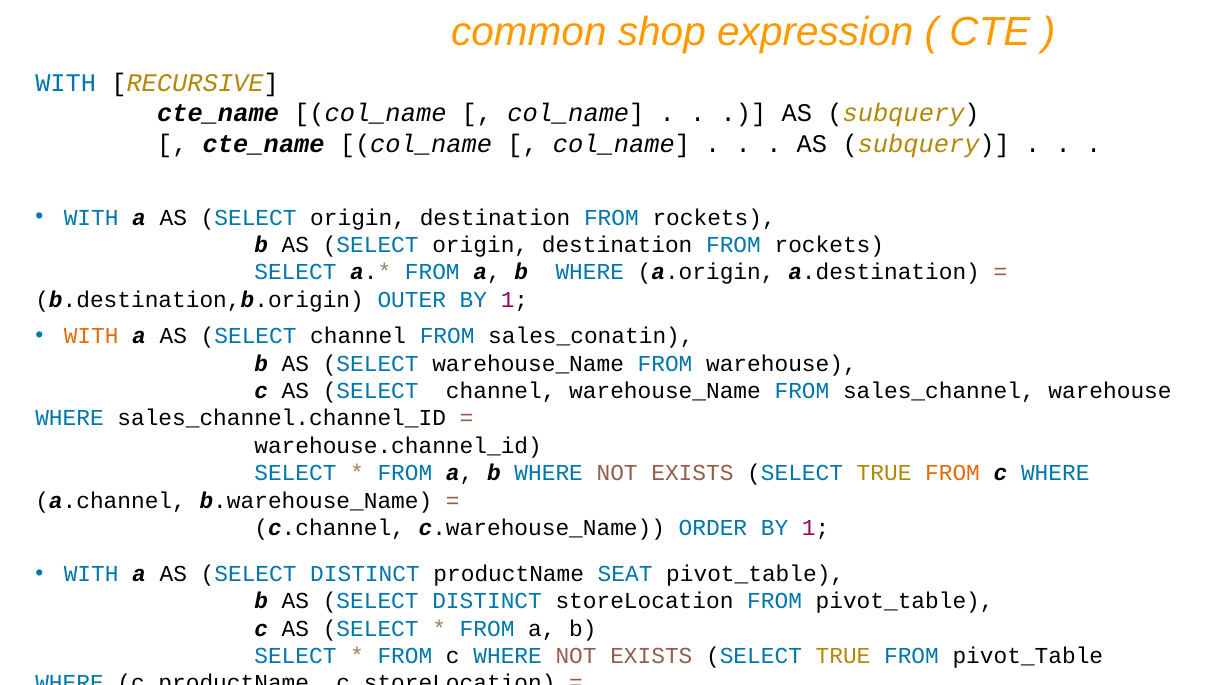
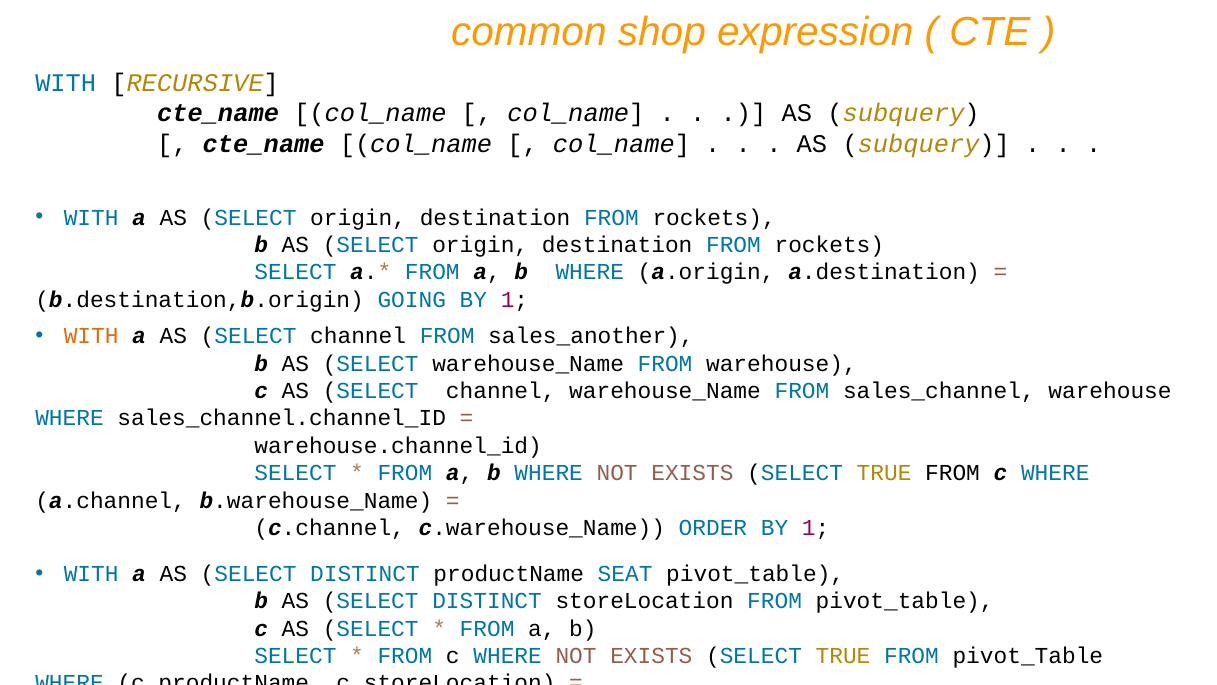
OUTER: OUTER -> GOING
sales_conatin: sales_conatin -> sales_another
FROM at (953, 473) colour: orange -> black
